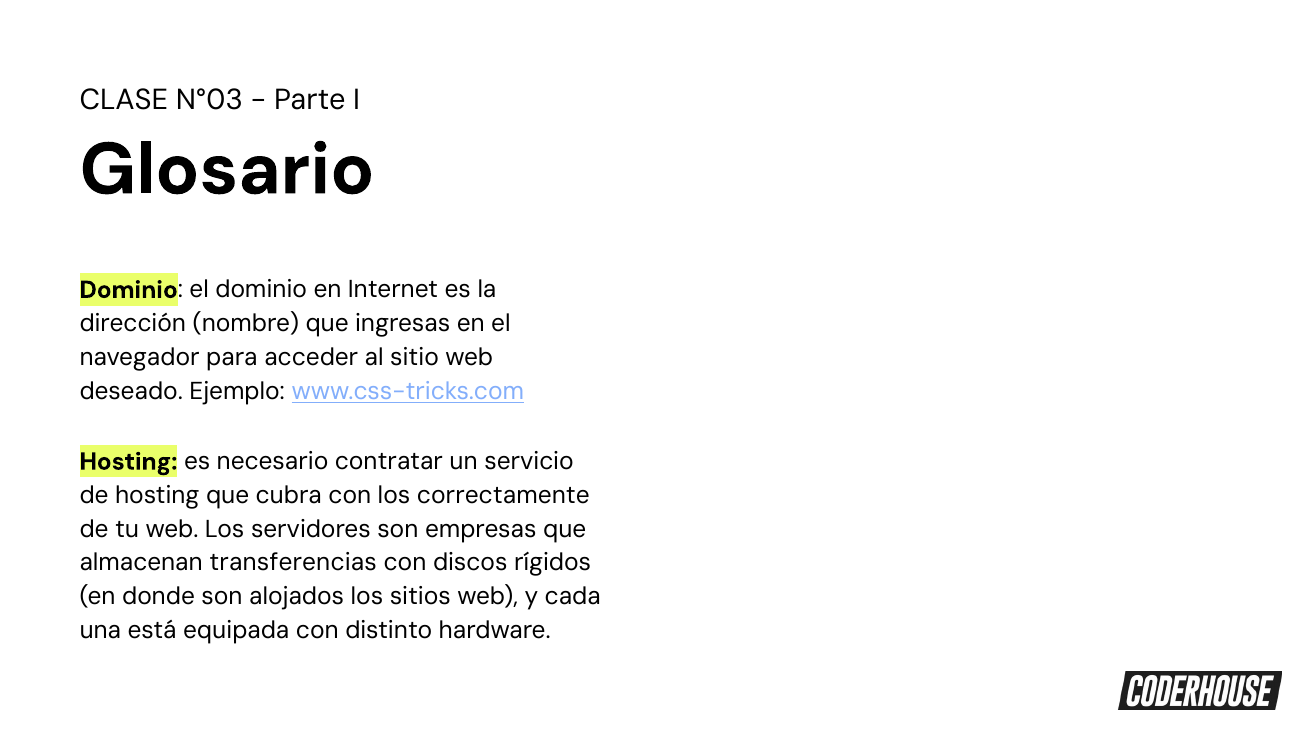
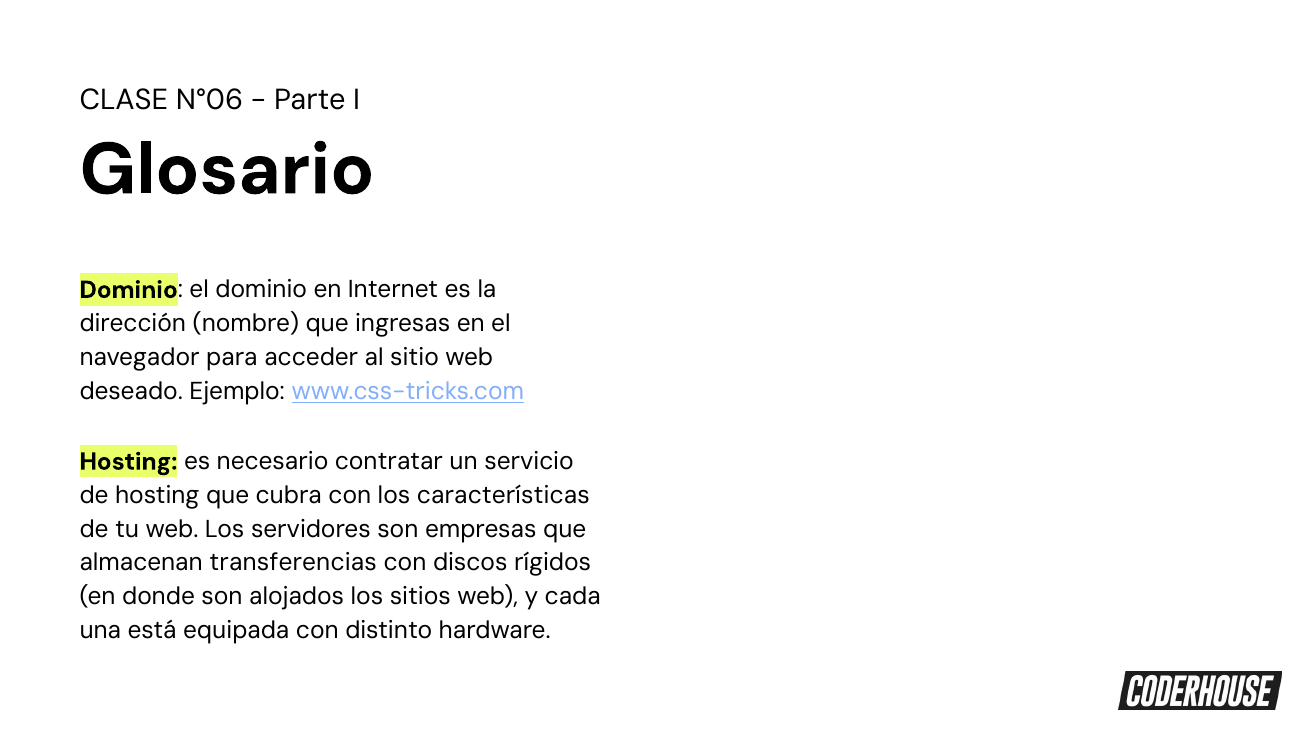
N°03: N°03 -> N°06
correctamente: correctamente -> características
